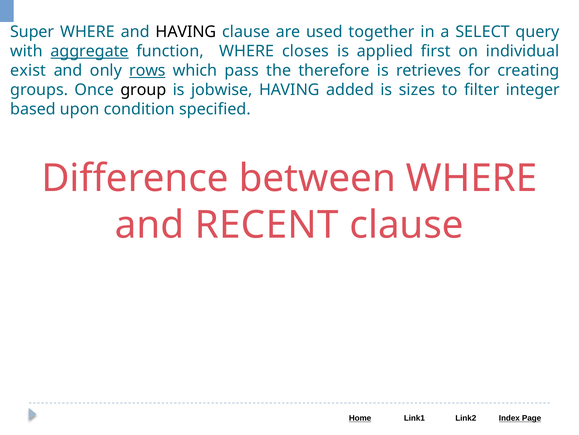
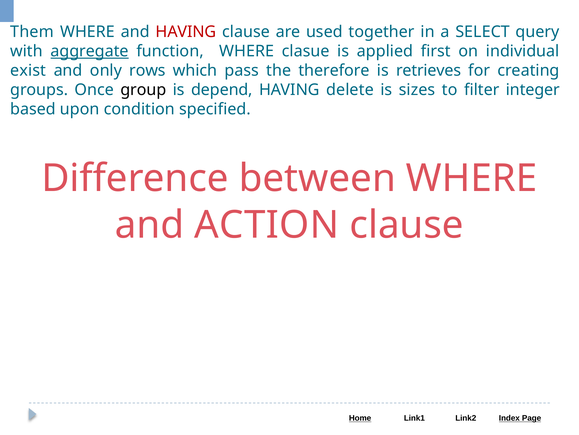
Super: Super -> Them
HAVING at (186, 32) colour: black -> red
closes: closes -> clasue
rows underline: present -> none
jobwise: jobwise -> depend
added: added -> delete
RECENT: RECENT -> ACTION
